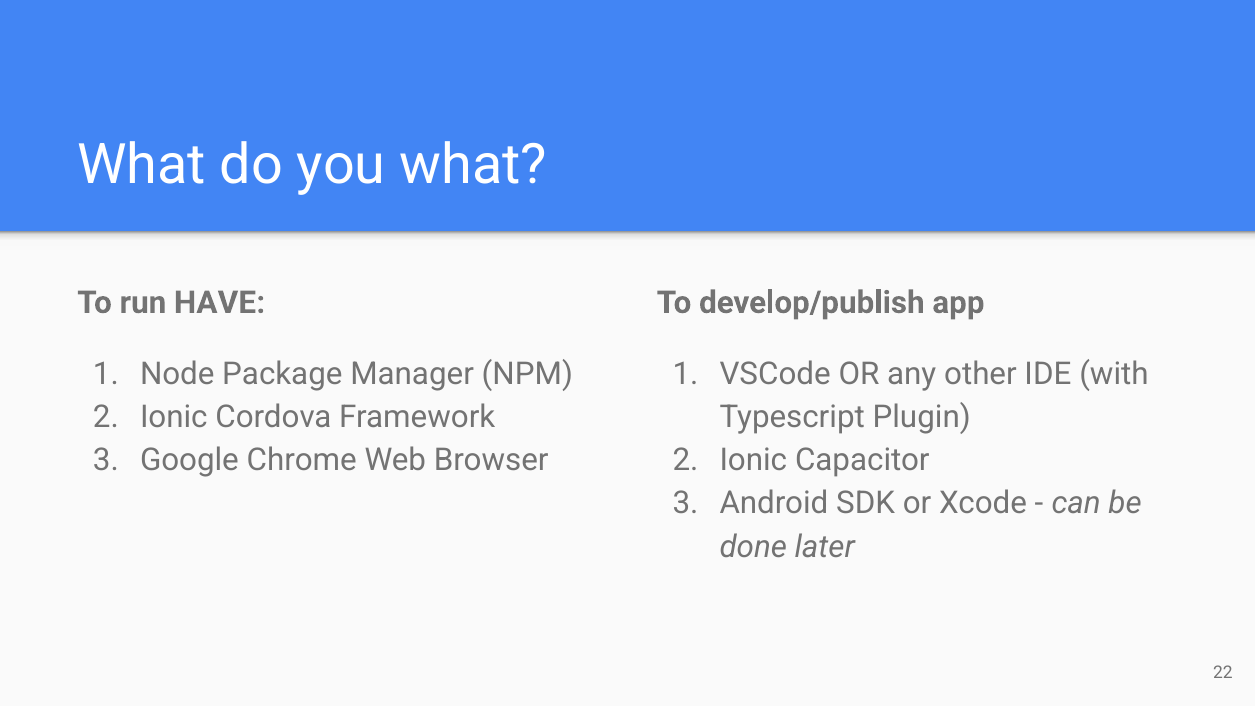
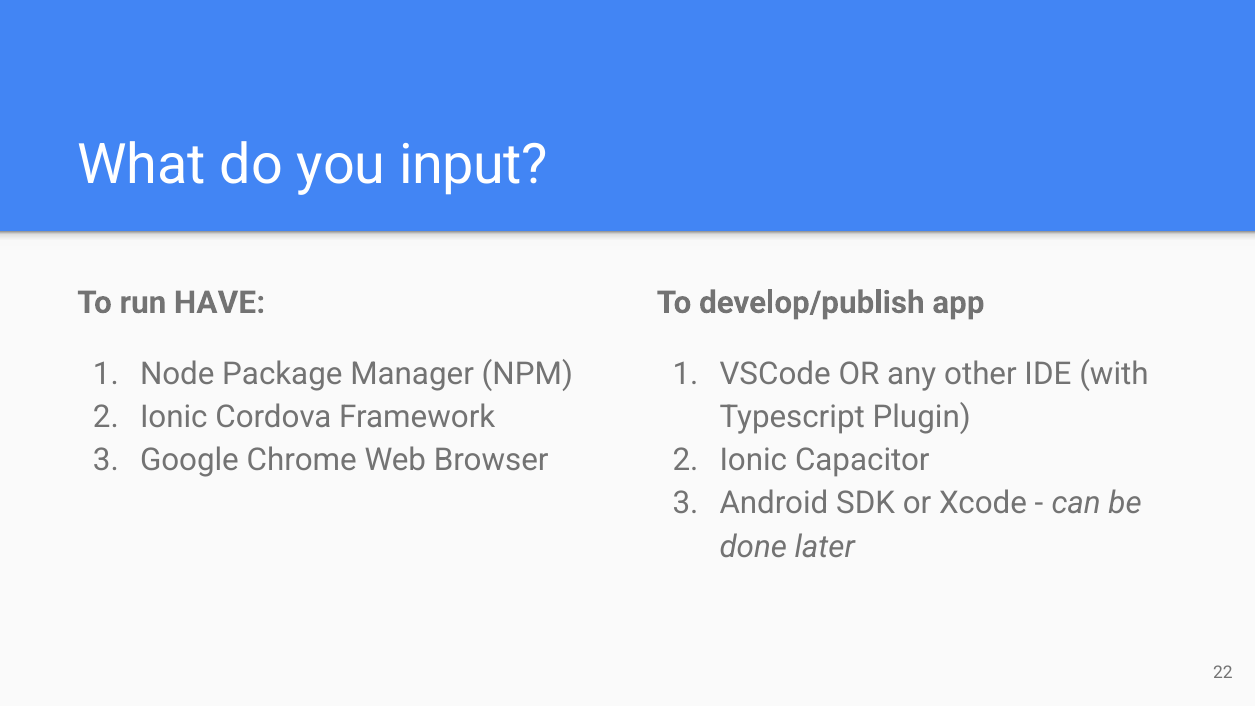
you what: what -> input
